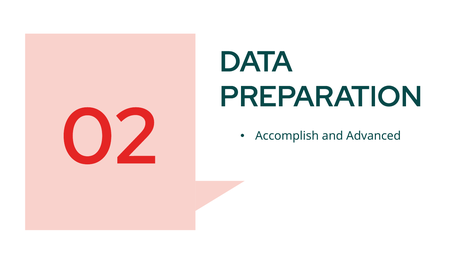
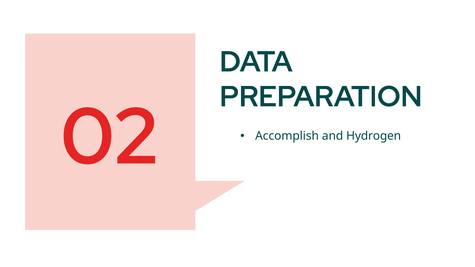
Advanced: Advanced -> Hydrogen
